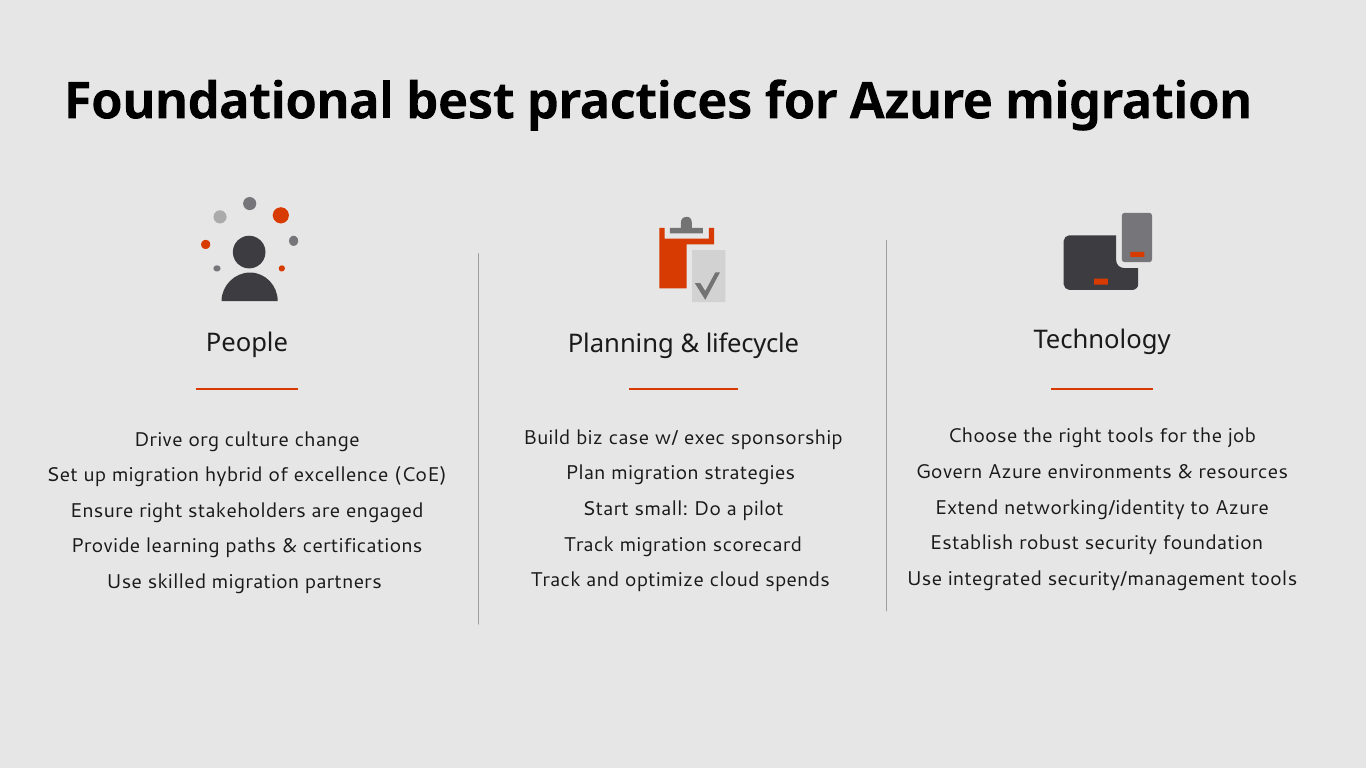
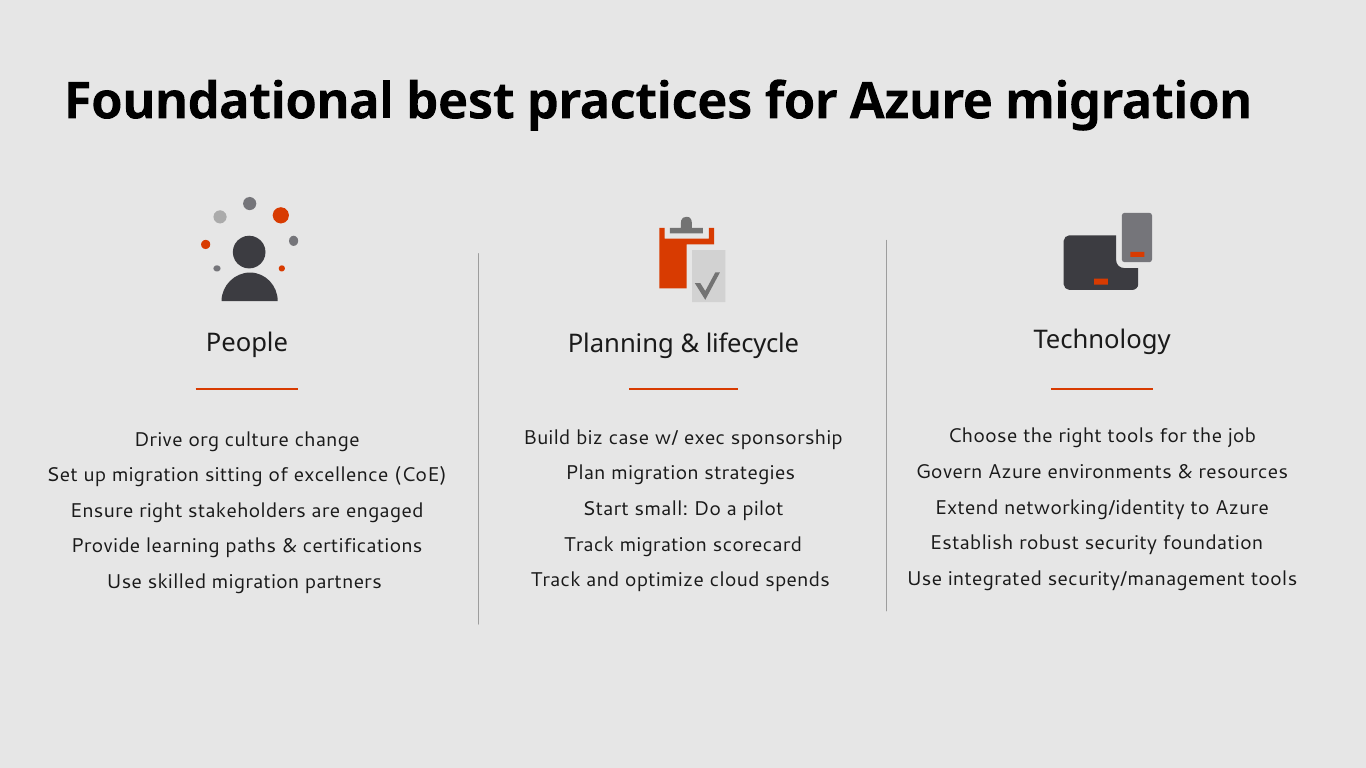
hybrid: hybrid -> sitting
